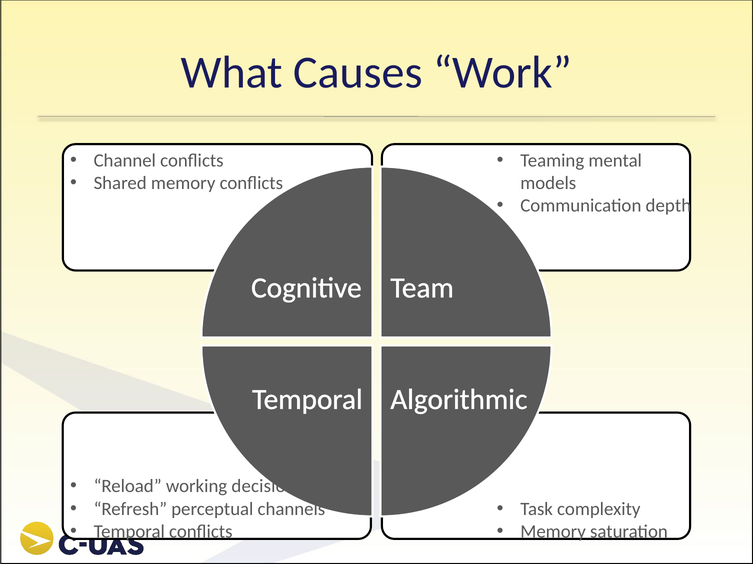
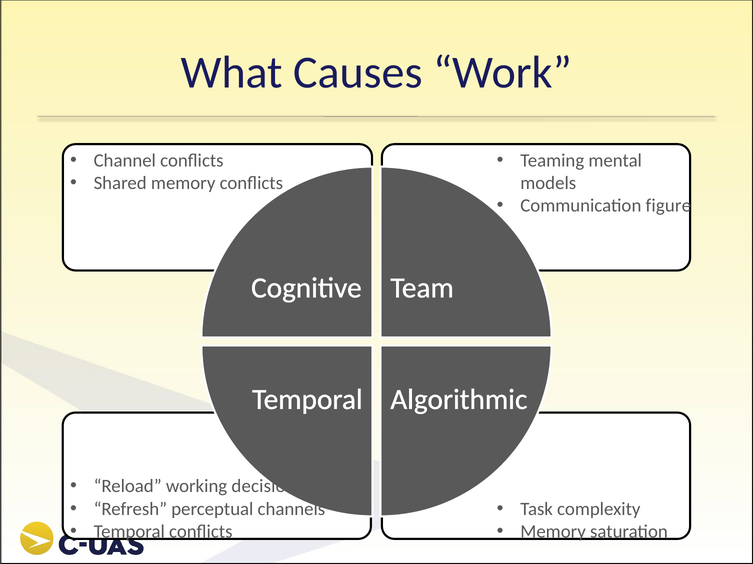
depth: depth -> figure
